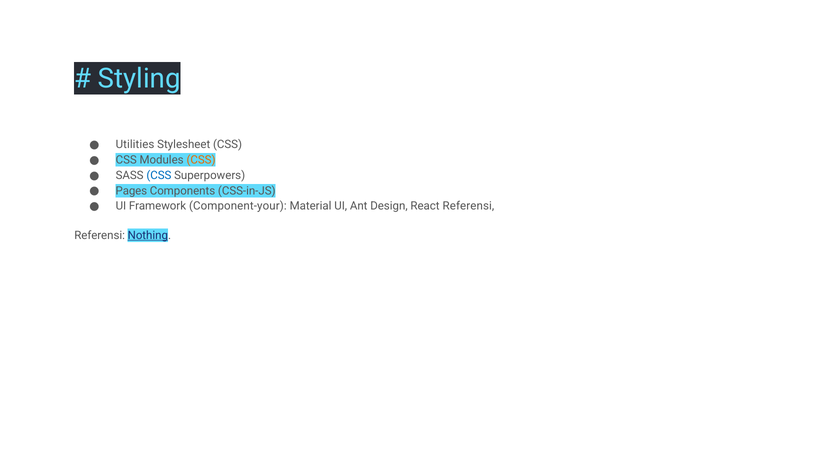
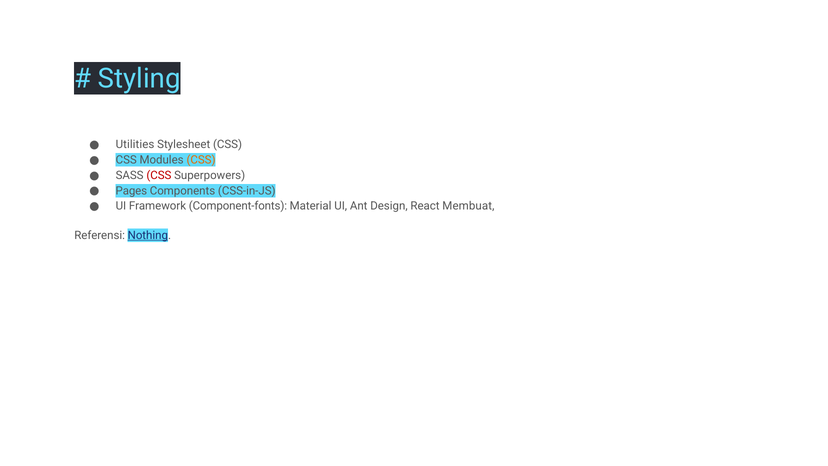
CSS at (159, 175) colour: blue -> red
Component-your: Component-your -> Component-fonts
React Referensi: Referensi -> Membuat
